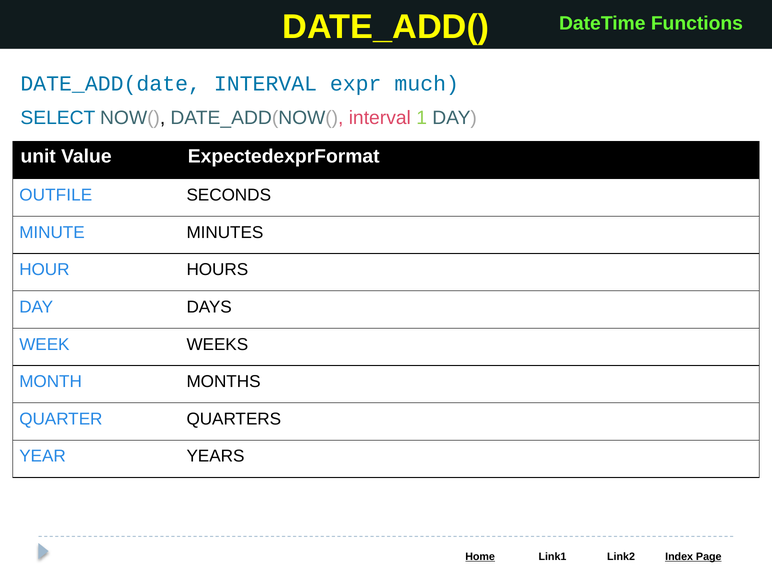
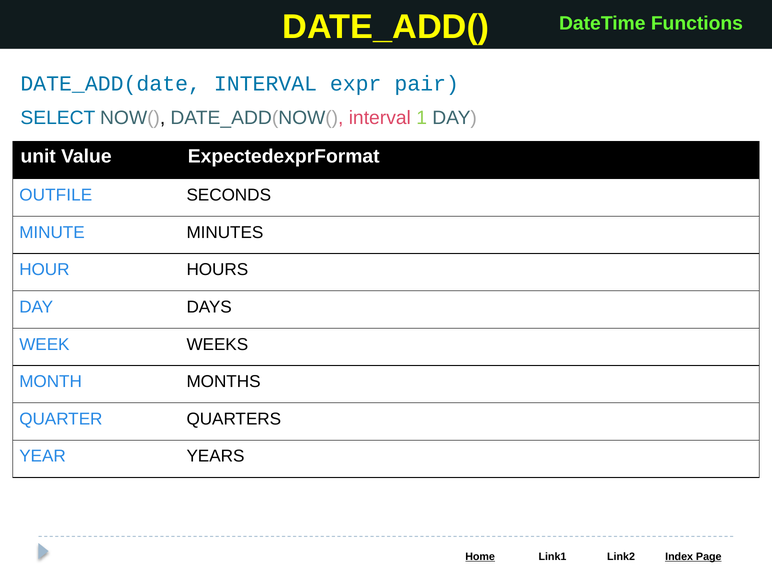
much: much -> pair
